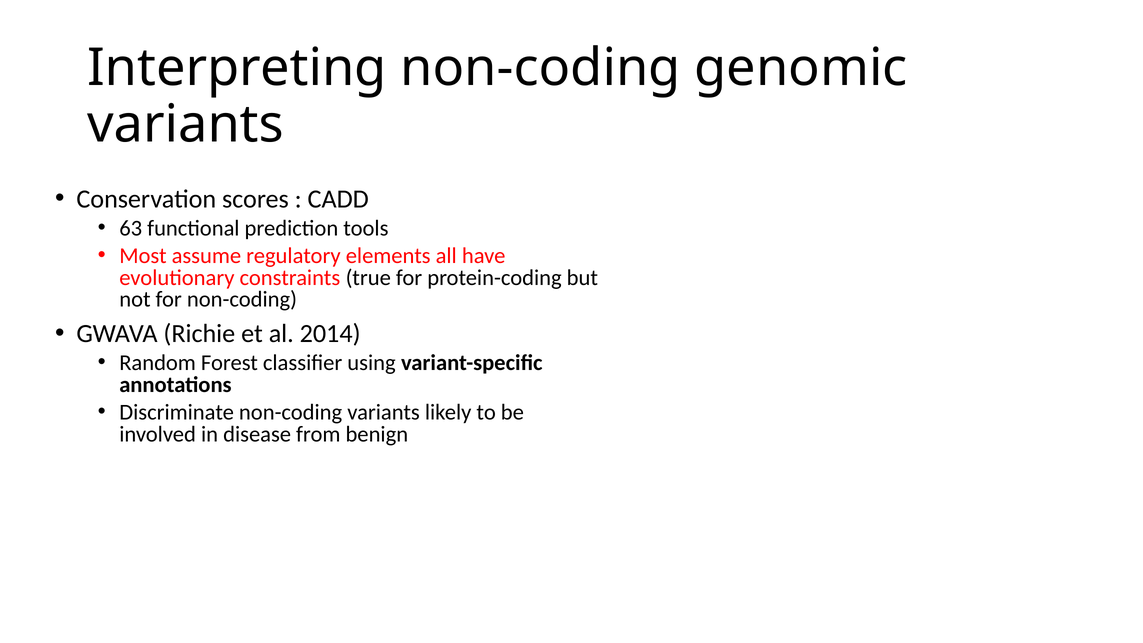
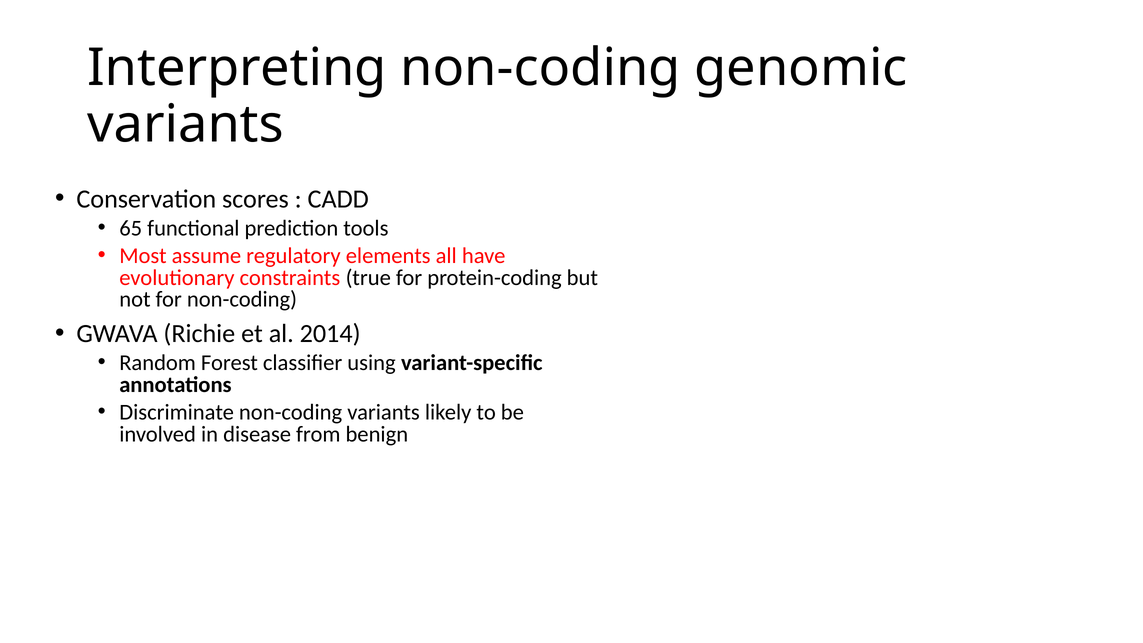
63: 63 -> 65
